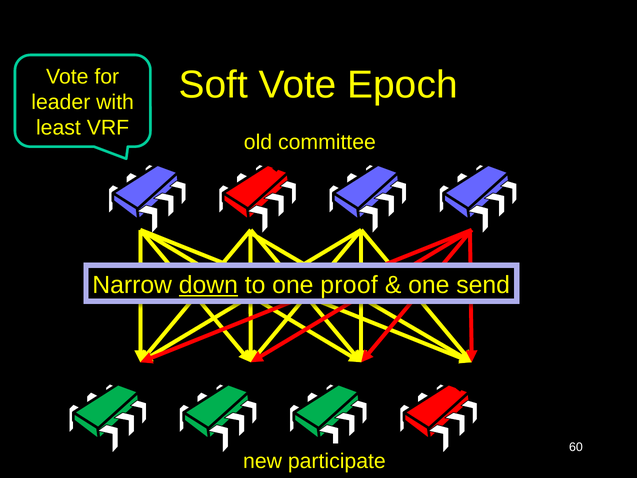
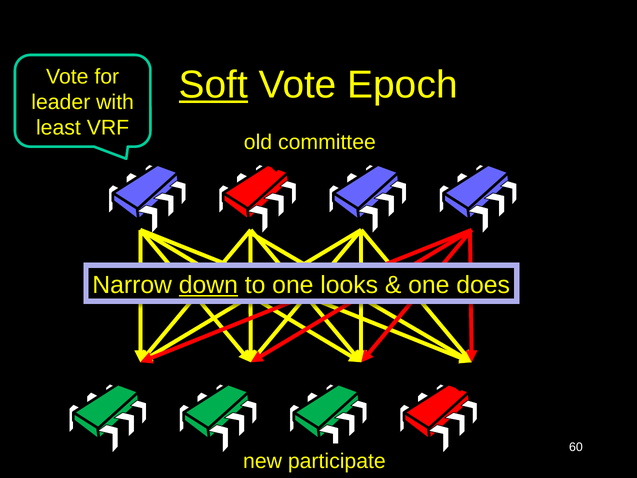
Soft underline: none -> present
proof: proof -> looks
send: send -> does
